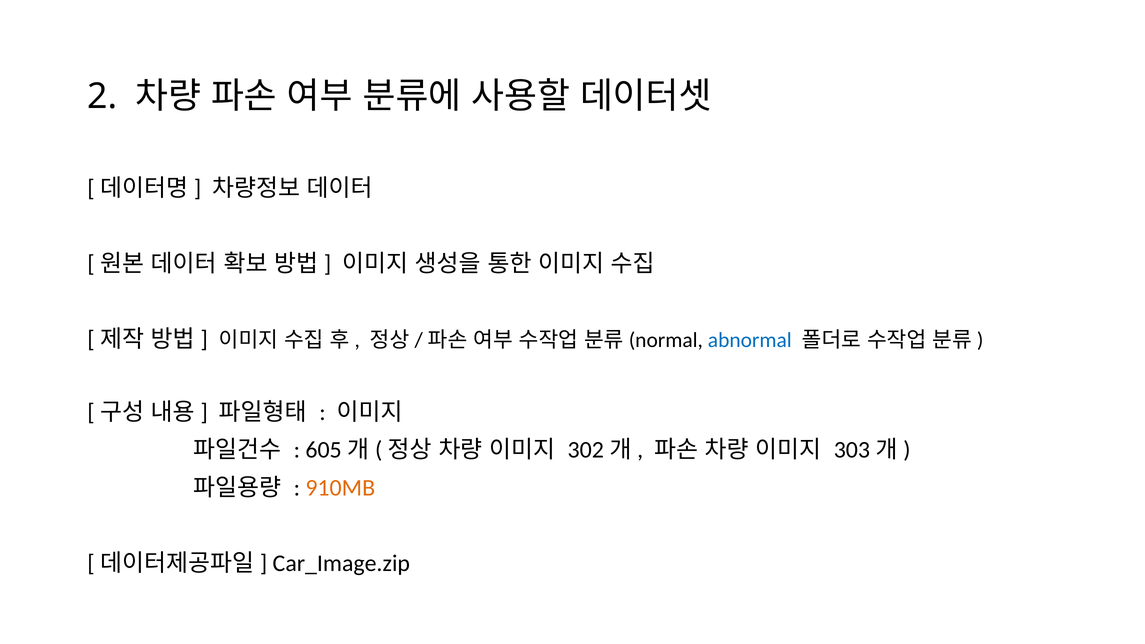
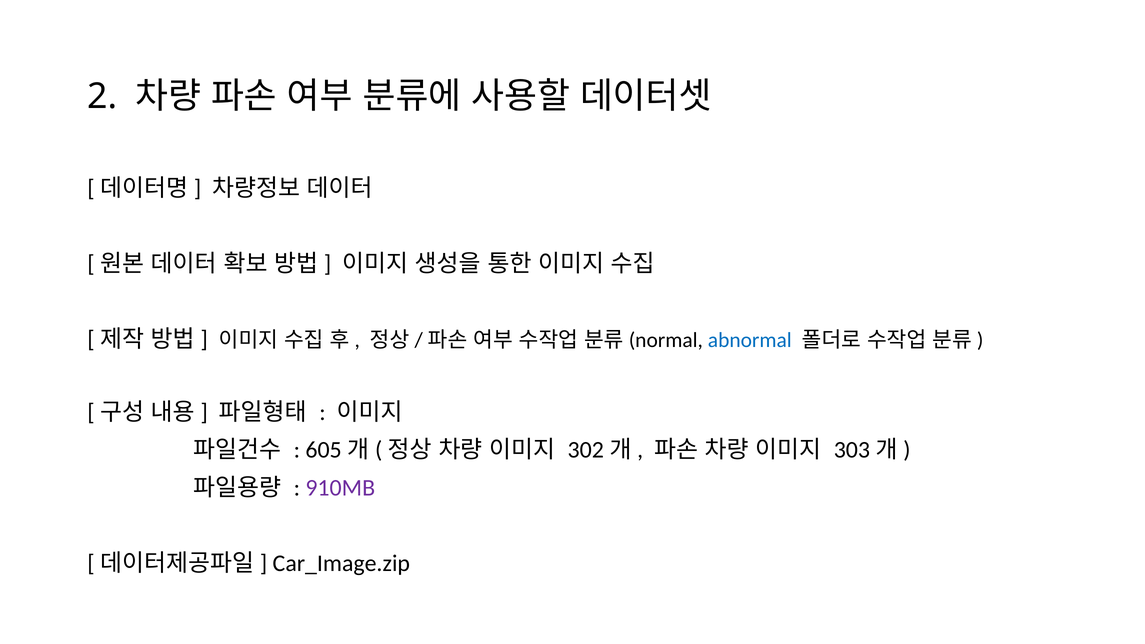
910MB colour: orange -> purple
